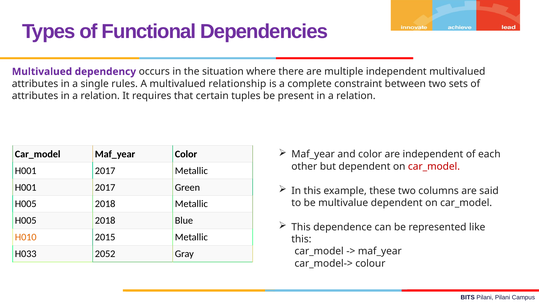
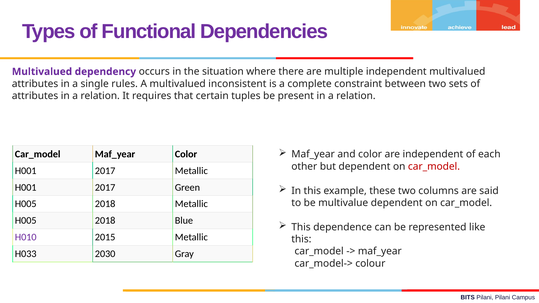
relationship: relationship -> inconsistent
H010 colour: orange -> purple
2052: 2052 -> 2030
